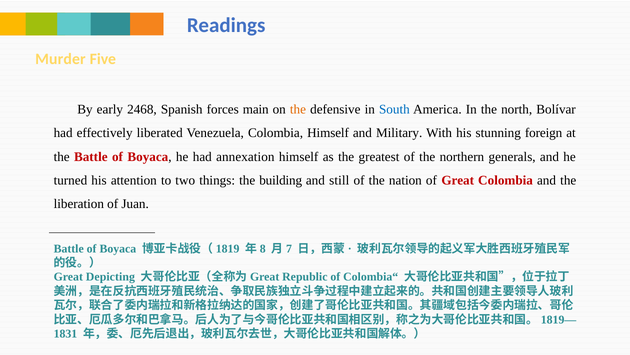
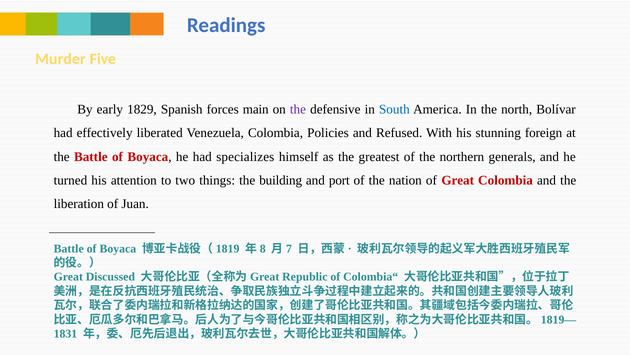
2468: 2468 -> 1829
the at (298, 109) colour: orange -> purple
Colombia Himself: Himself -> Policies
Military: Military -> Refused
annexation: annexation -> specializes
still: still -> port
Depicting: Depicting -> Discussed
